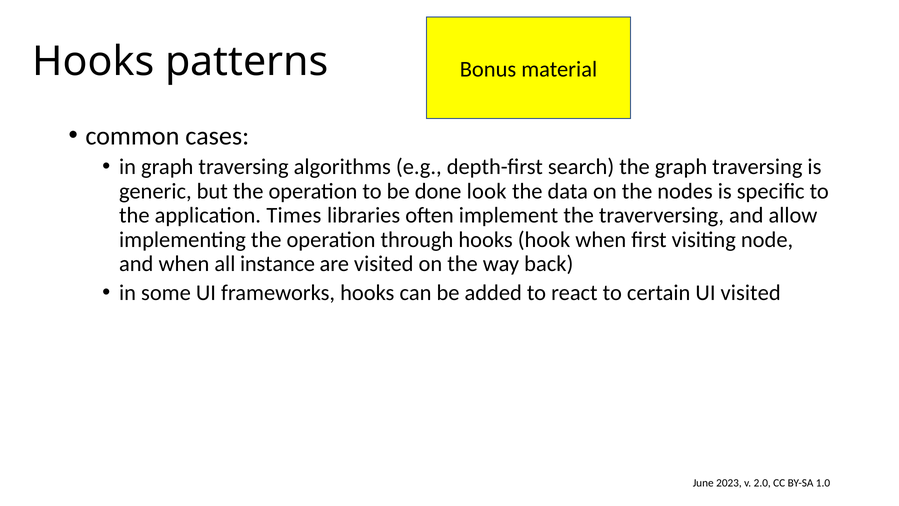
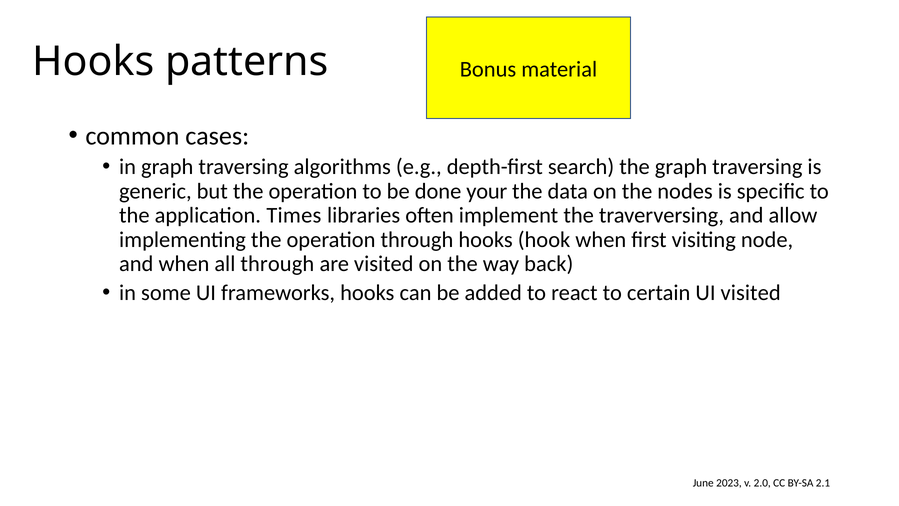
look: look -> your
all instance: instance -> through
1.0: 1.0 -> 2.1
